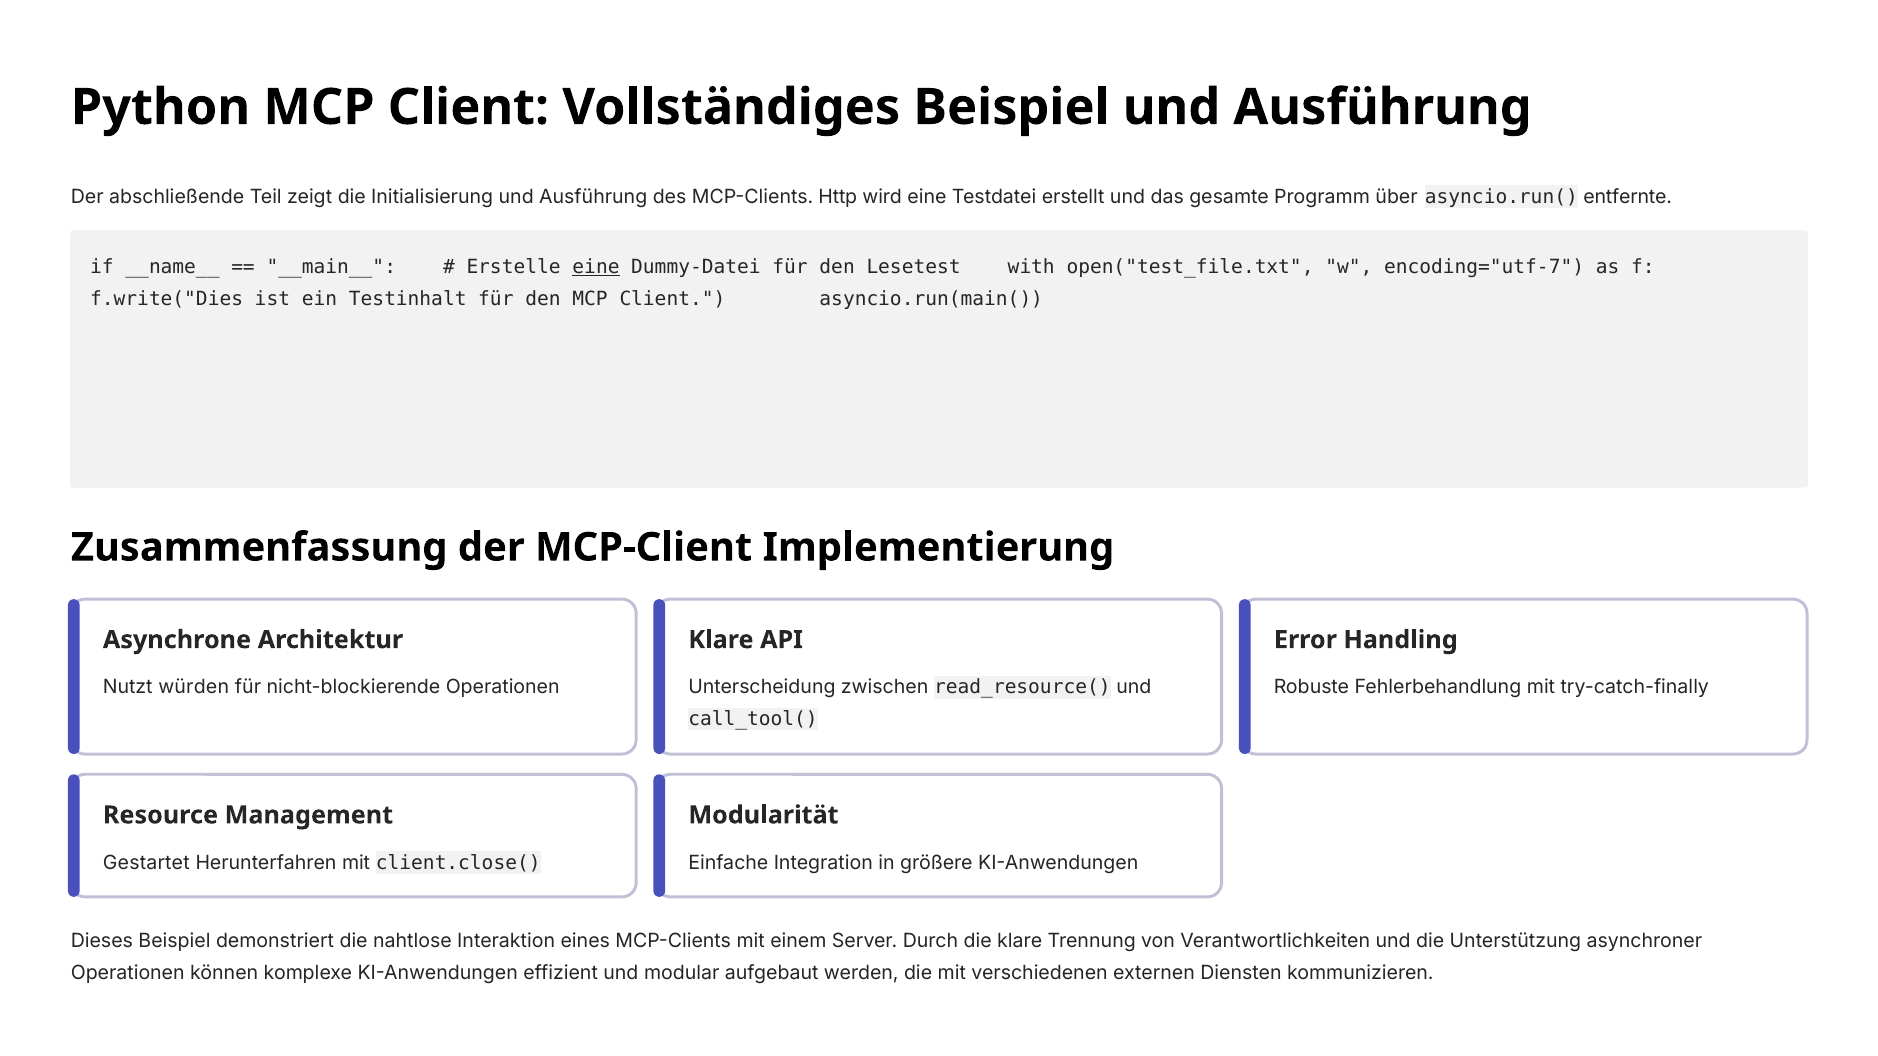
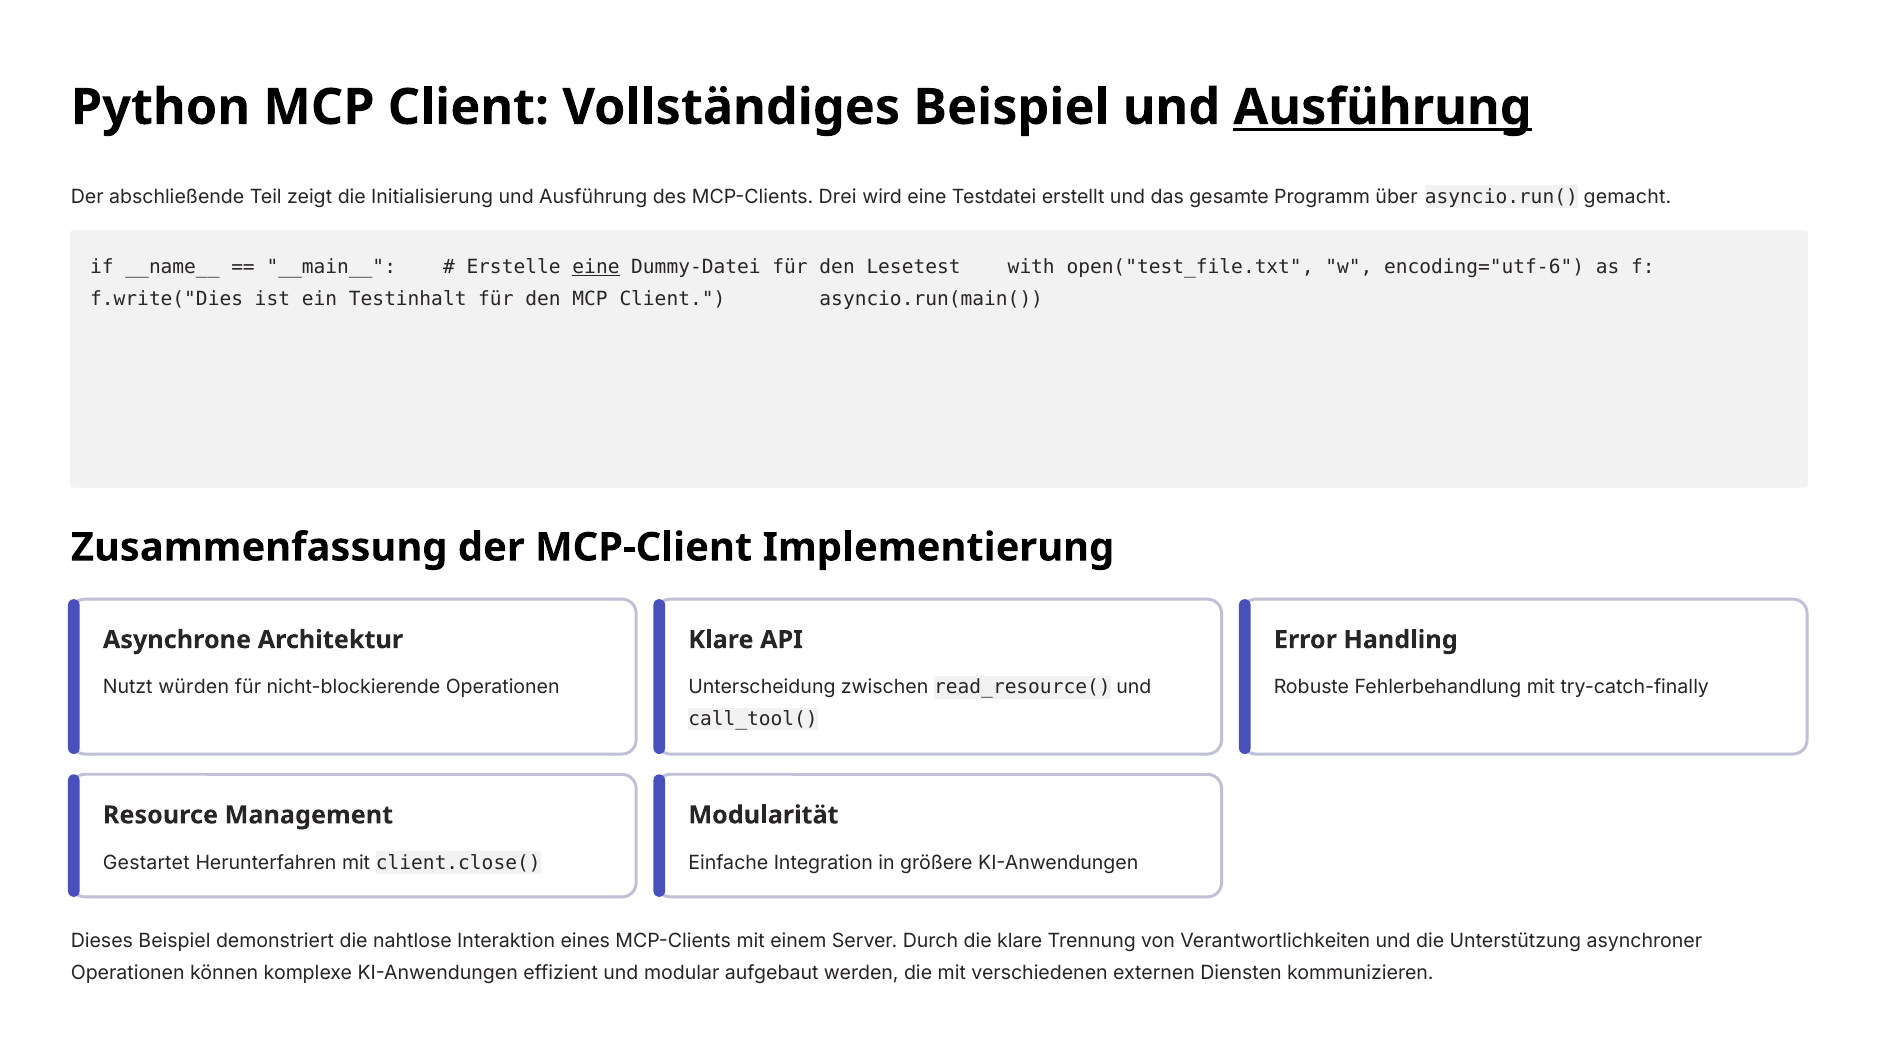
Ausführung at (1383, 107) underline: none -> present
Http: Http -> Drei
entfernte: entfernte -> gemacht
encoding="utf-7: encoding="utf-7 -> encoding="utf-6
